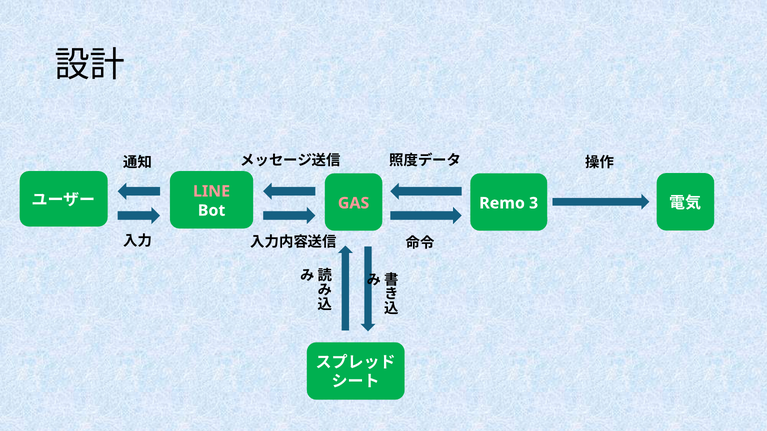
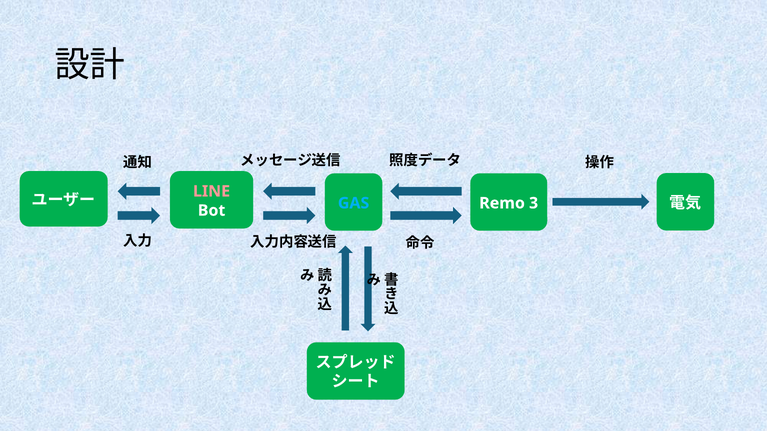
GAS colour: pink -> light blue
